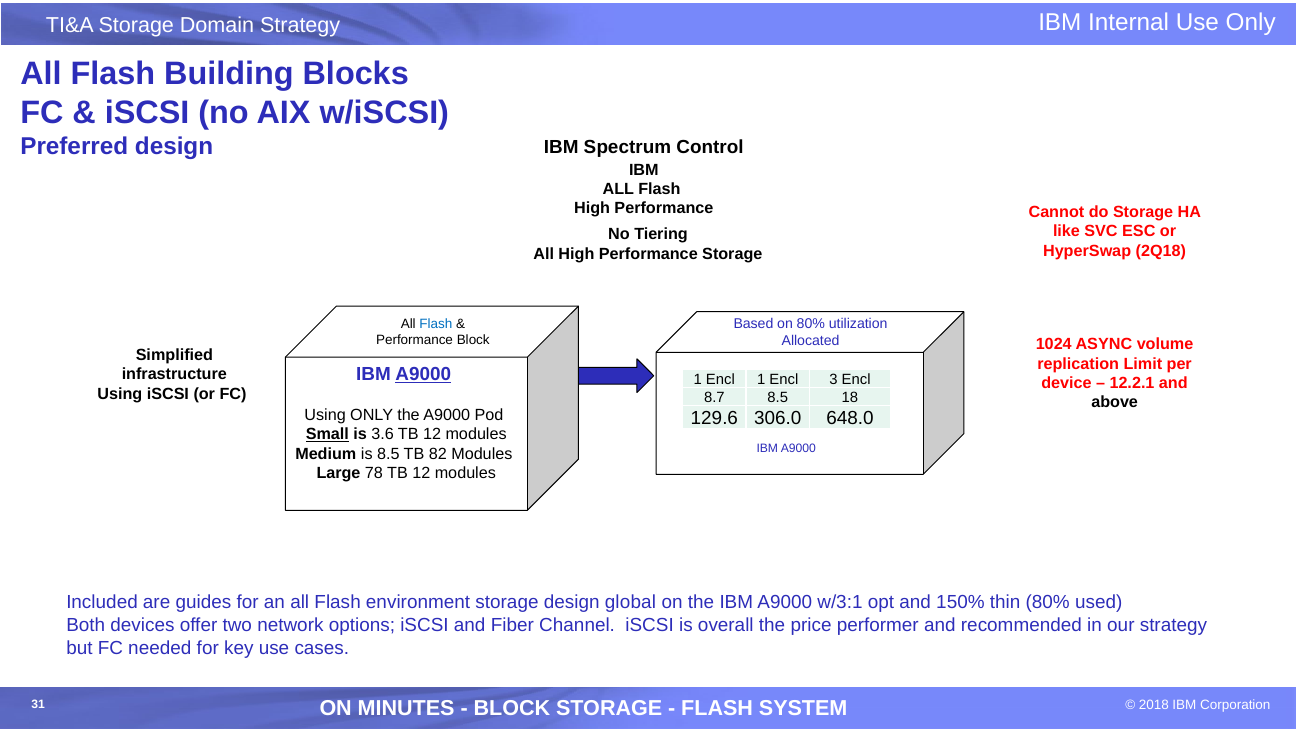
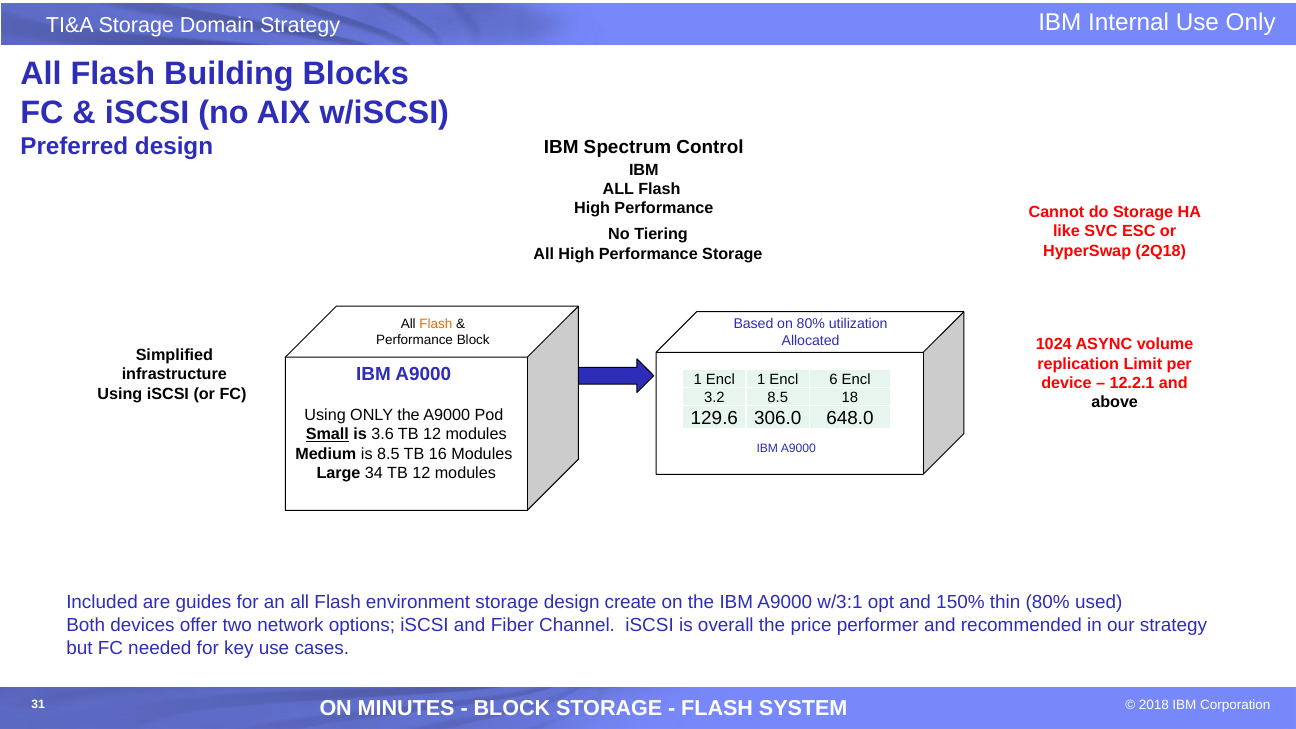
Flash at (436, 324) colour: blue -> orange
A9000 at (423, 375) underline: present -> none
3: 3 -> 6
8.7: 8.7 -> 3.2
82: 82 -> 16
78: 78 -> 34
global: global -> create
